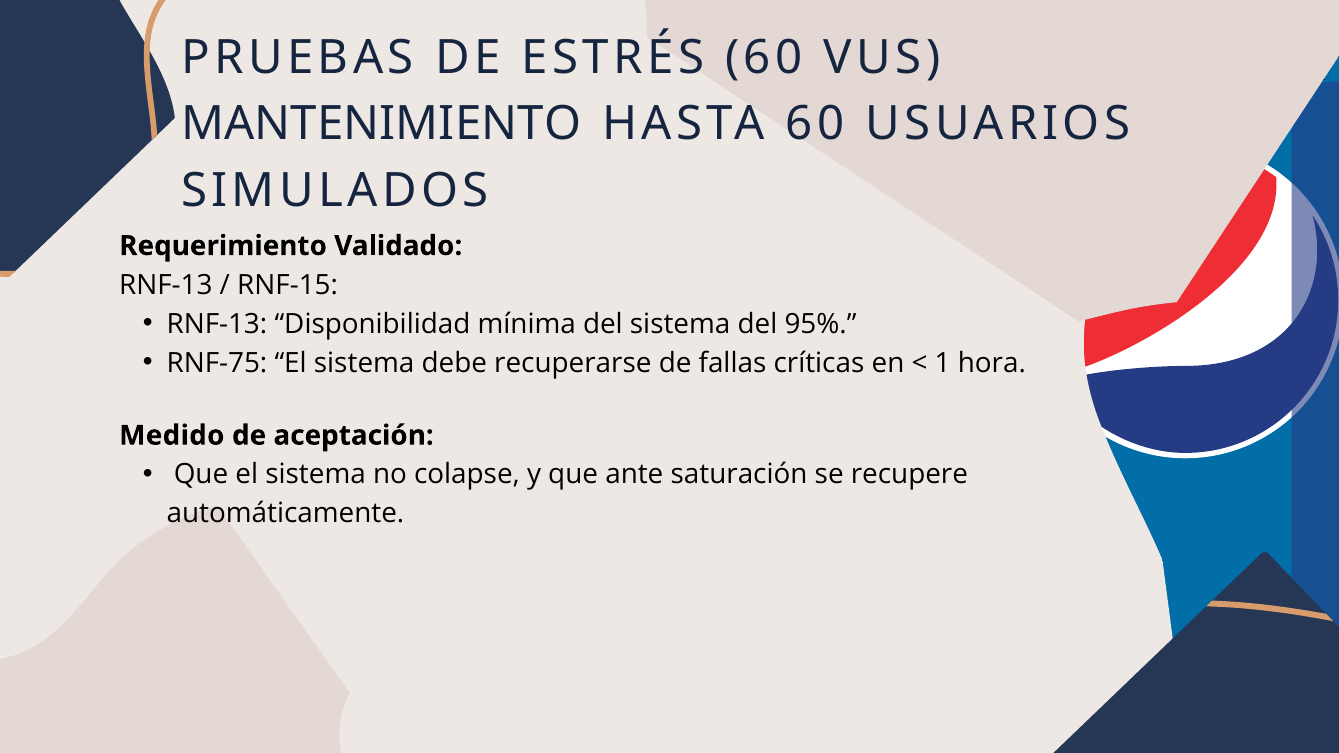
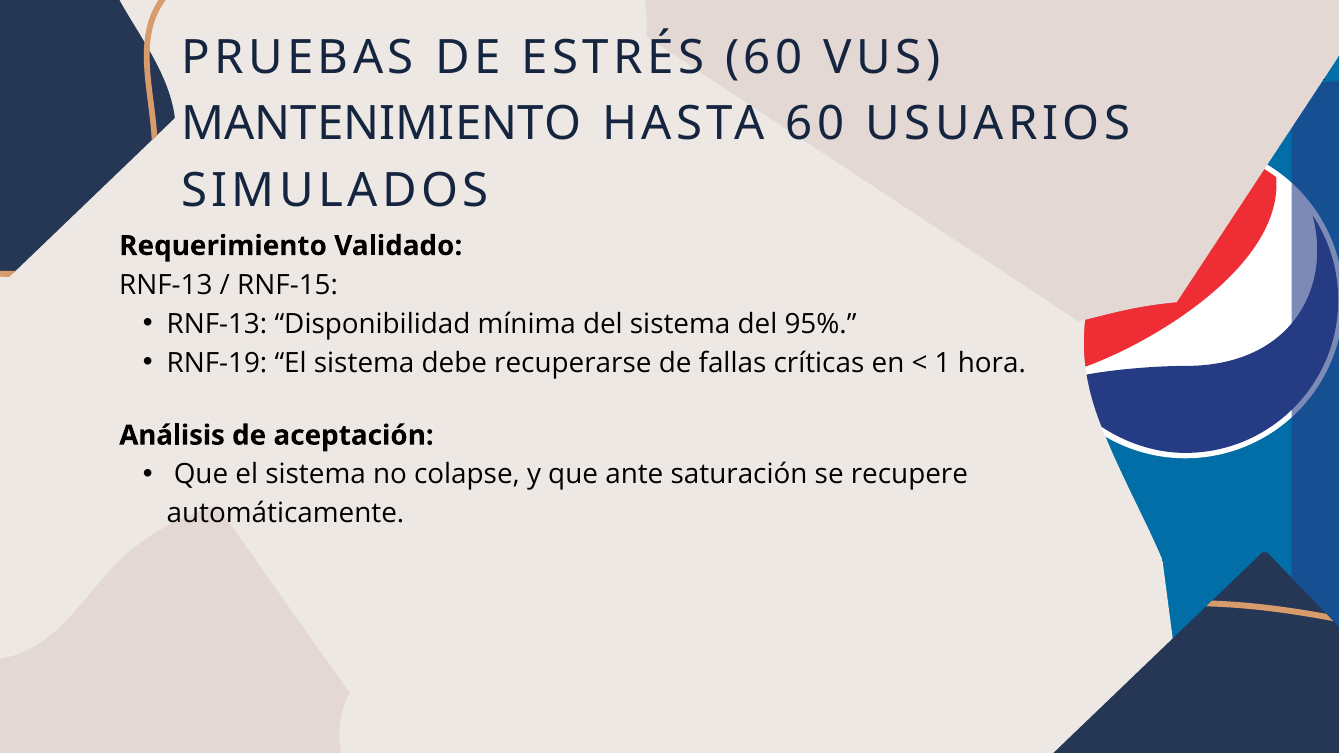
RNF-75: RNF-75 -> RNF-19
Medido: Medido -> Análisis
